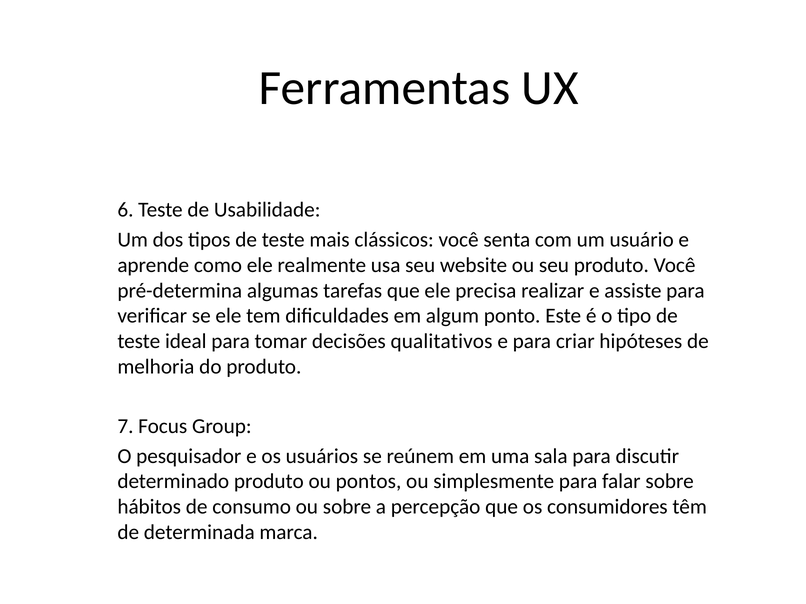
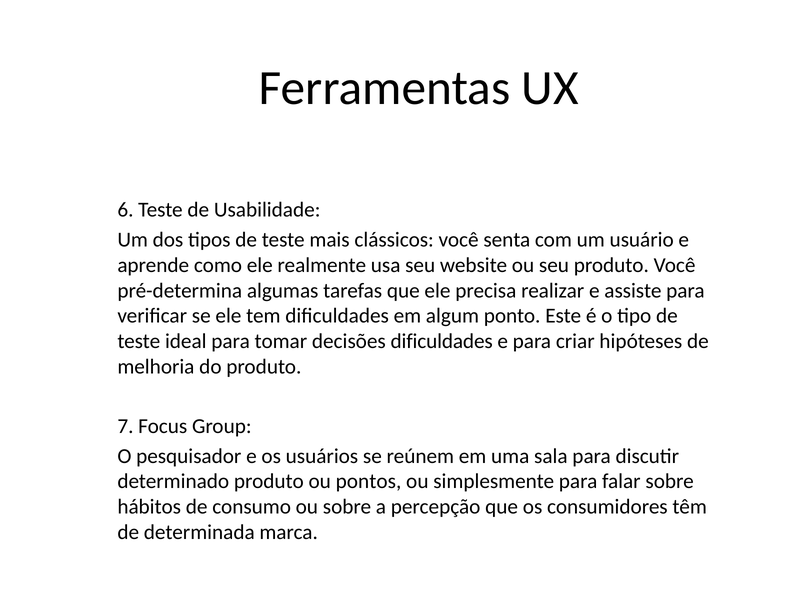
decisões qualitativos: qualitativos -> dificuldades
